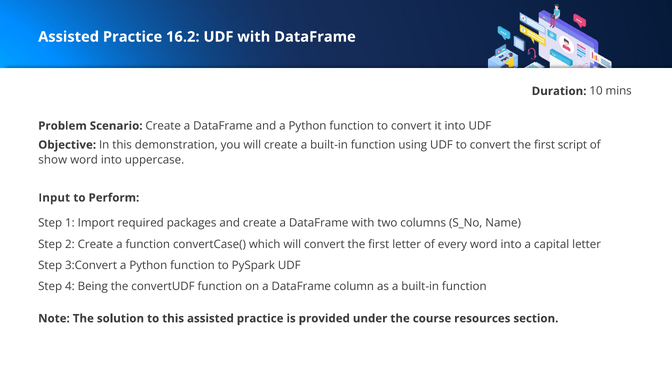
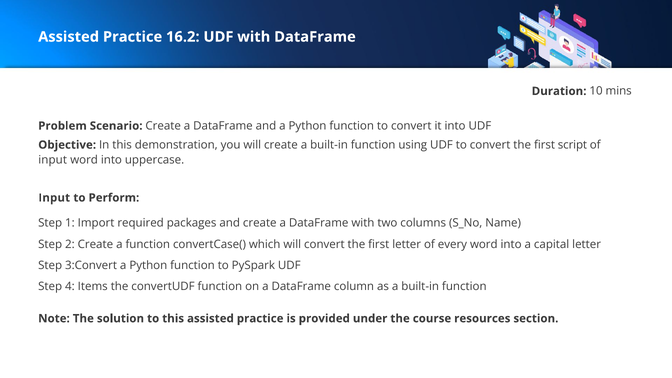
show at (53, 160): show -> input
Being: Being -> Items
